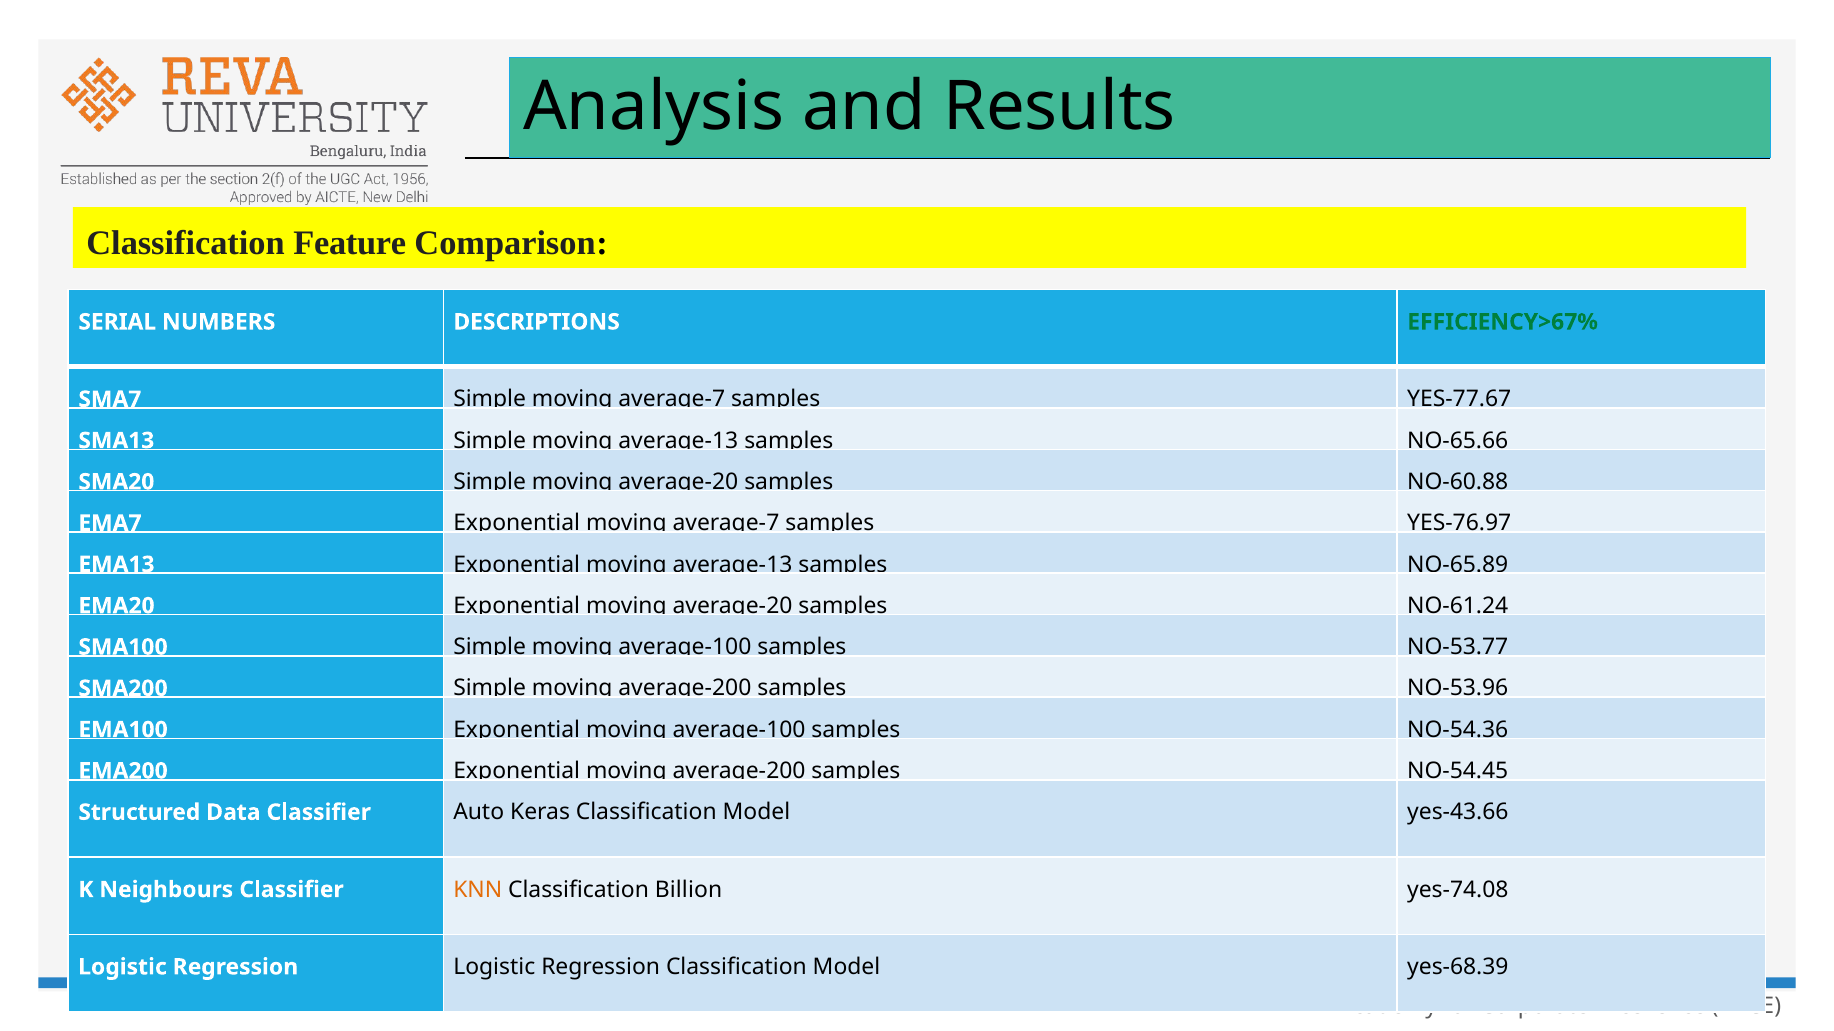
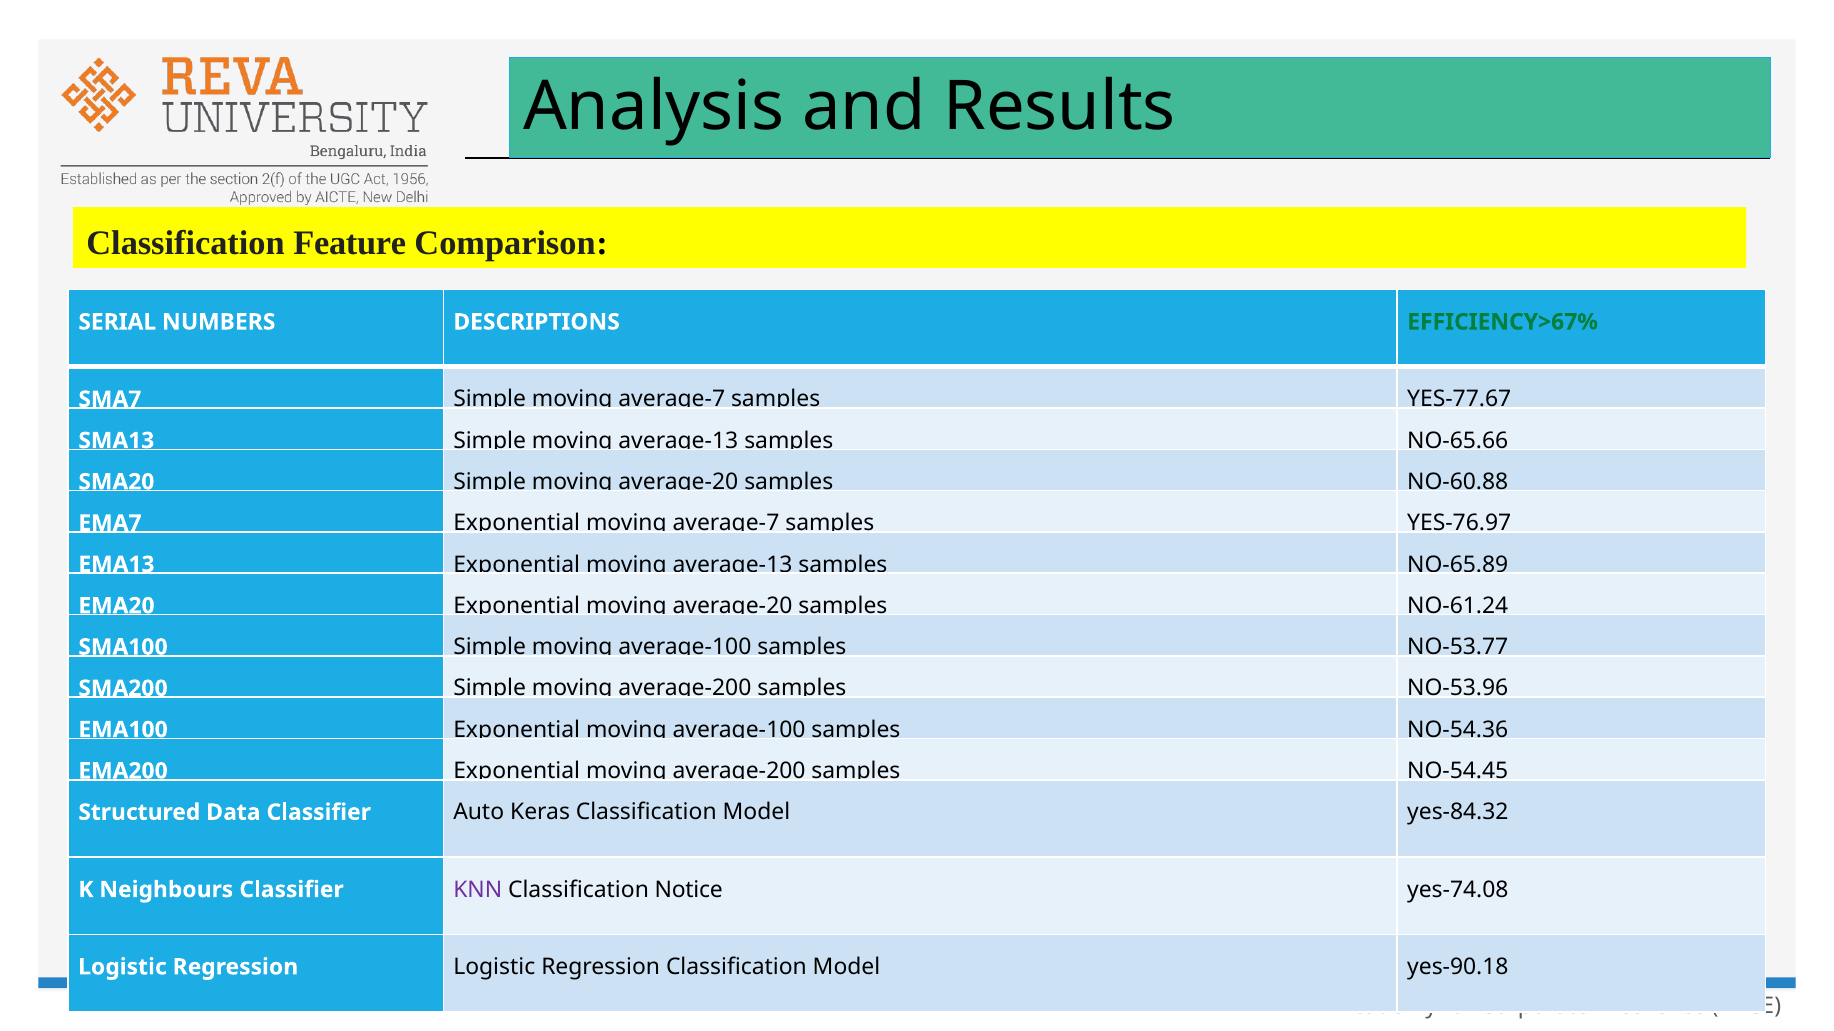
yes-43.66: yes-43.66 -> yes-84.32
KNN colour: orange -> purple
Billion: Billion -> Notice
yes-68.39: yes-68.39 -> yes-90.18
